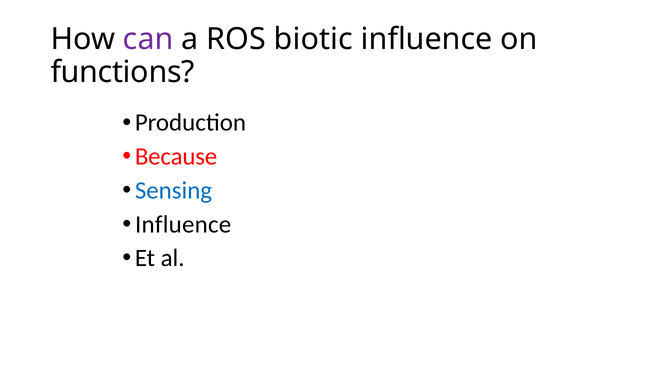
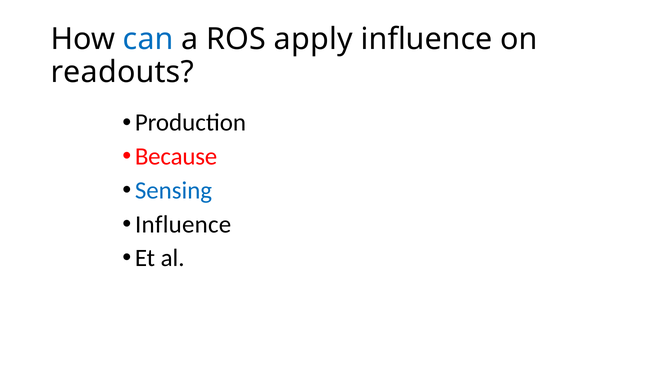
can colour: purple -> blue
biotic: biotic -> apply
functions: functions -> readouts
